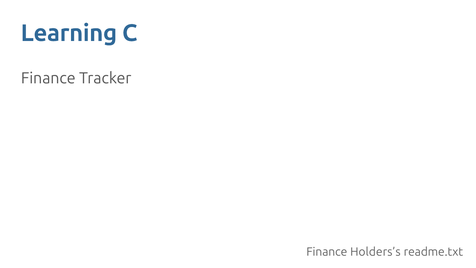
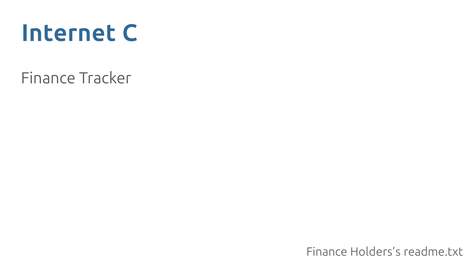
Learning: Learning -> Internet
